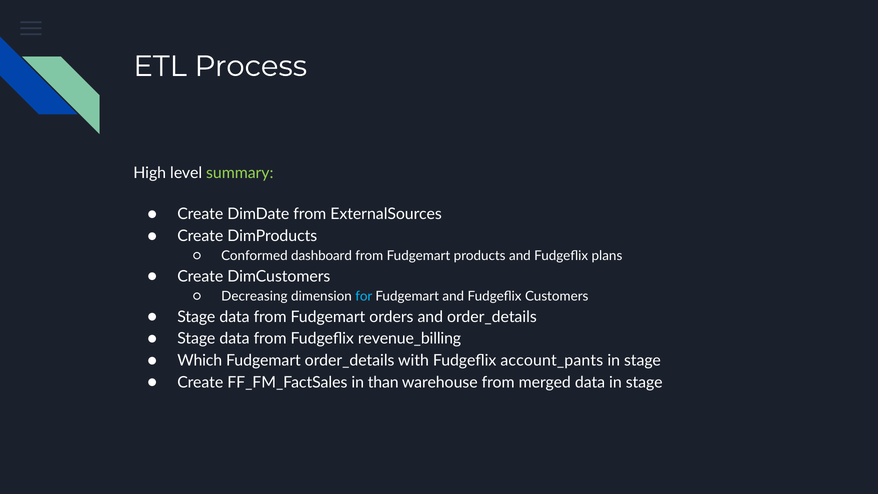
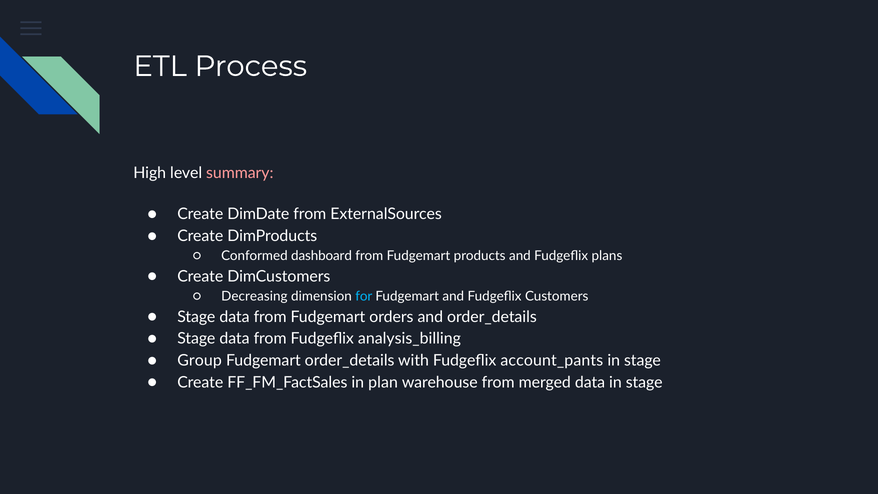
summary colour: light green -> pink
revenue_billing: revenue_billing -> analysis_billing
Which: Which -> Group
than: than -> plan
